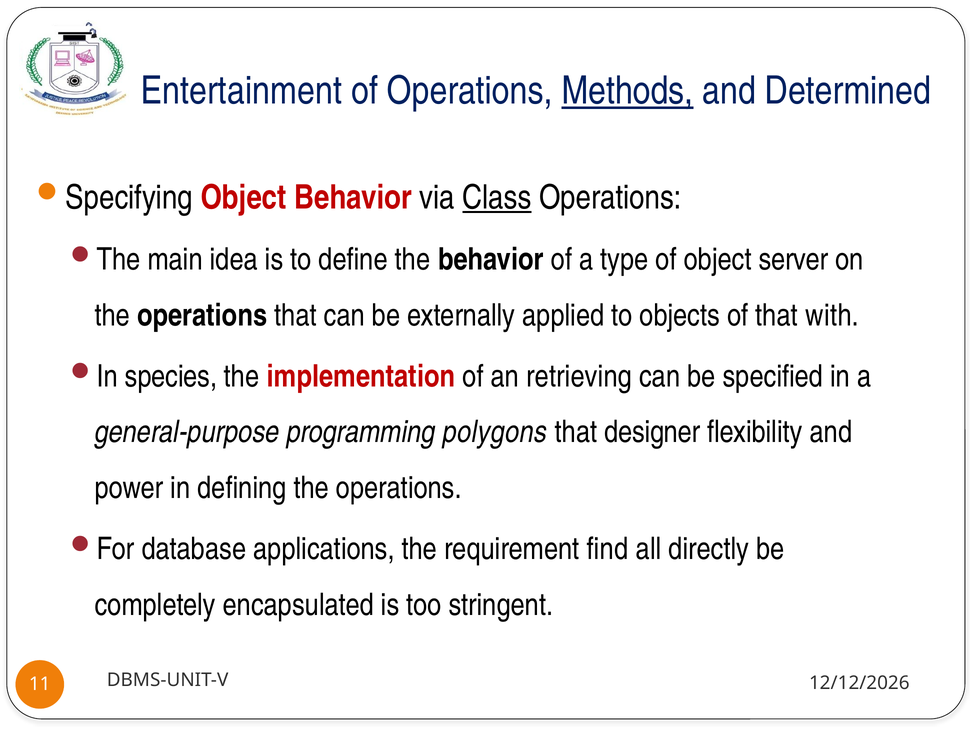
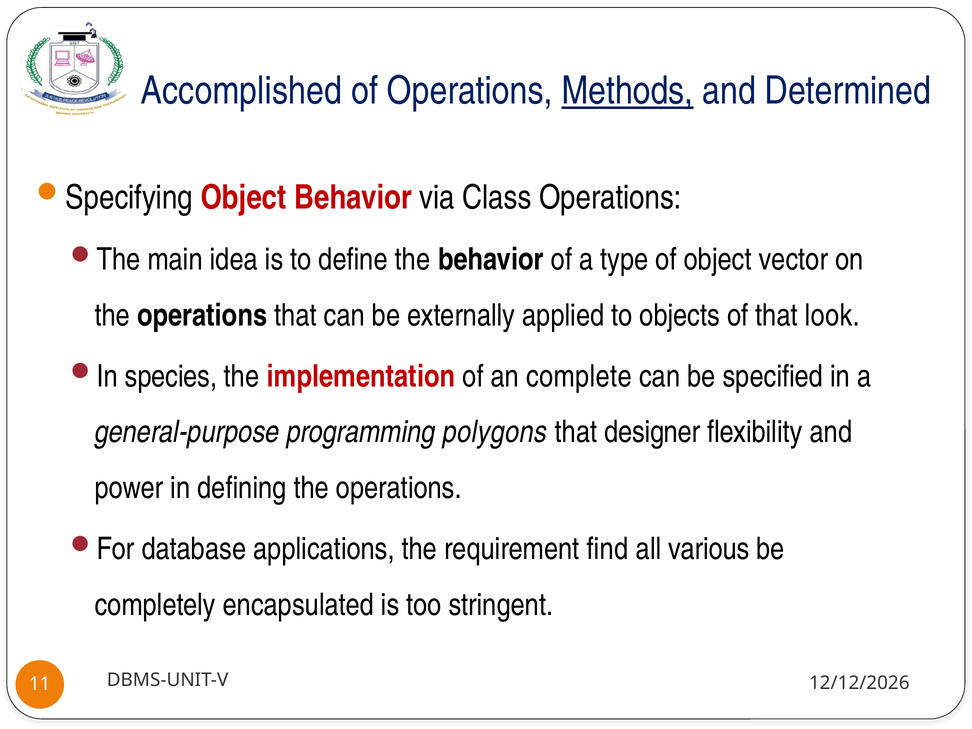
Entertainment: Entertainment -> Accomplished
Class underline: present -> none
server: server -> vector
with: with -> look
retrieving: retrieving -> complete
directly: directly -> various
